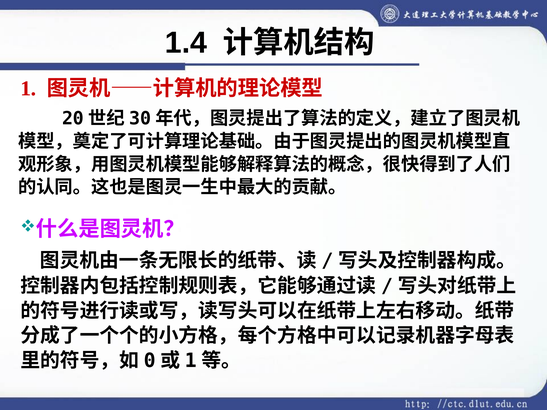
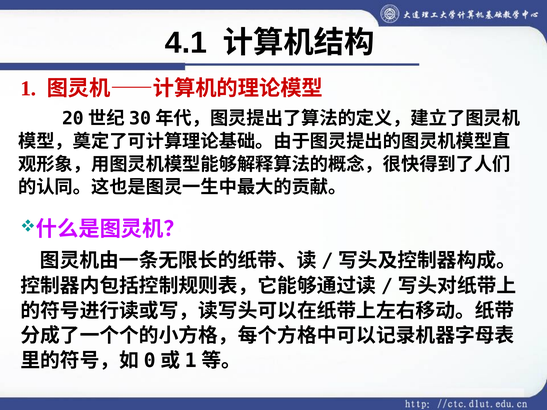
1.4: 1.4 -> 4.1
